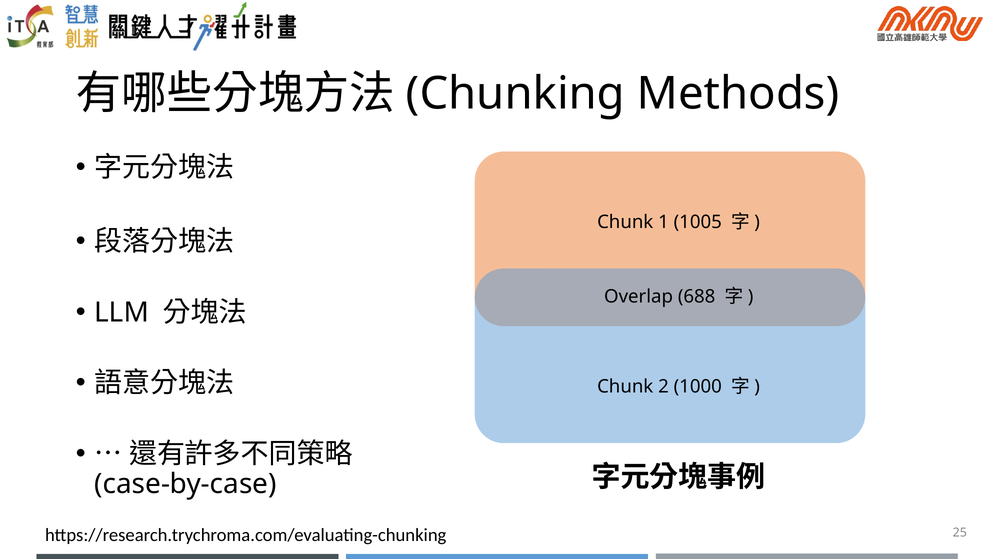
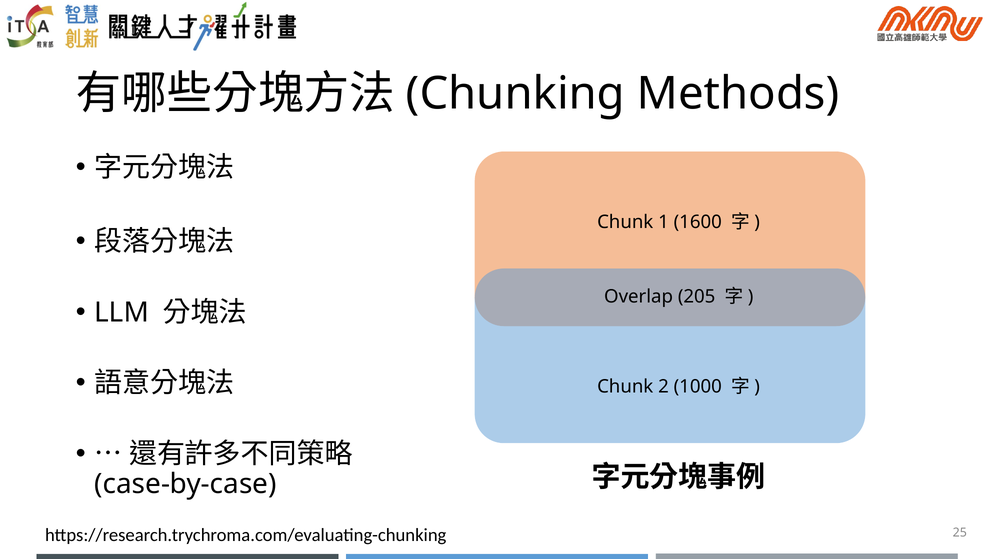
1005: 1005 -> 1600
688: 688 -> 205
